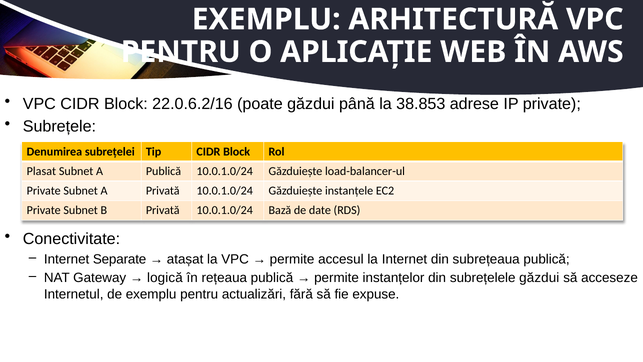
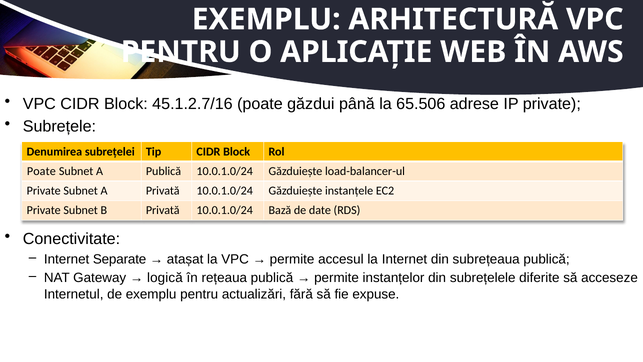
22.0.6.2/16: 22.0.6.2/16 -> 45.1.2.7/16
38.853: 38.853 -> 65.506
Plasat at (41, 171): Plasat -> Poate
subrețelele găzdui: găzdui -> diferite
